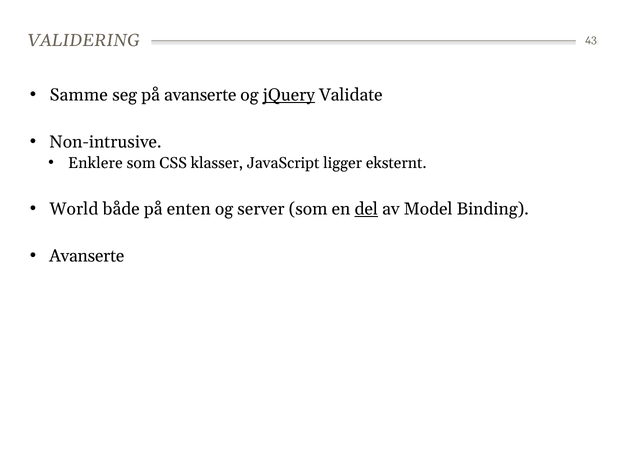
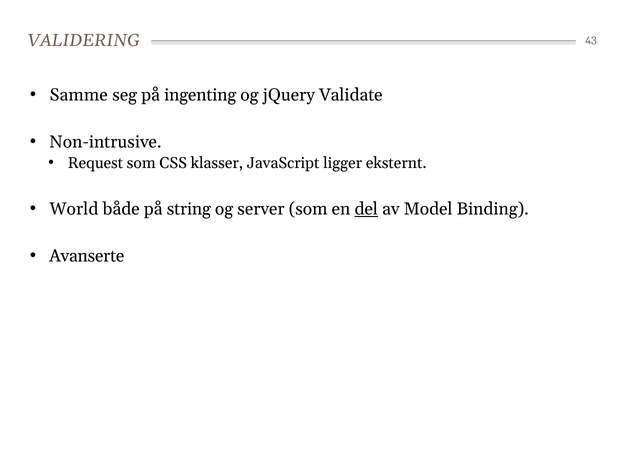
på avanserte: avanserte -> ingenting
jQuery underline: present -> none
Enklere: Enklere -> Request
enten: enten -> string
